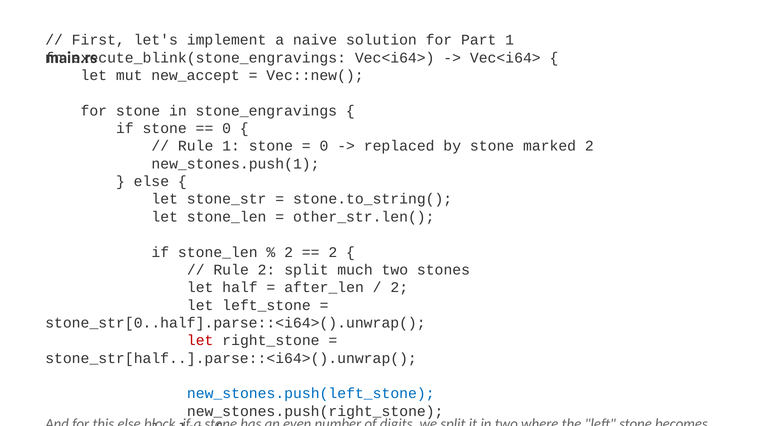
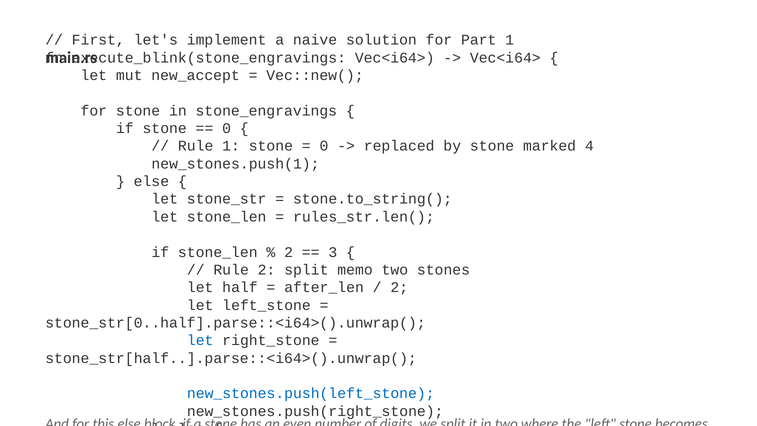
marked 2: 2 -> 4
other_str.len(: other_str.len( -> rules_str.len(
2 at (333, 252): 2 -> 3
much: much -> memo
let at (200, 340) colour: red -> blue
